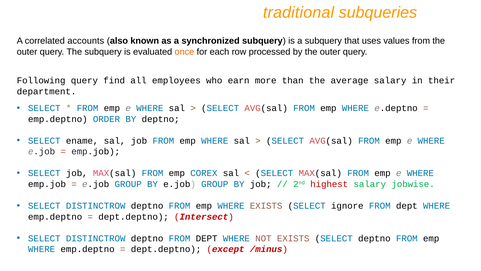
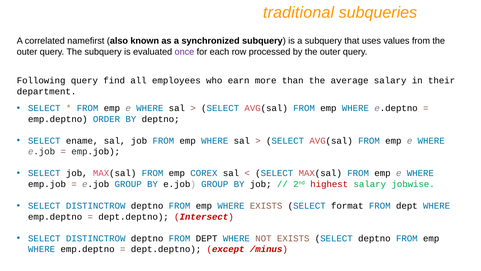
accounts: accounts -> namefirst
once colour: orange -> purple
ignore: ignore -> format
